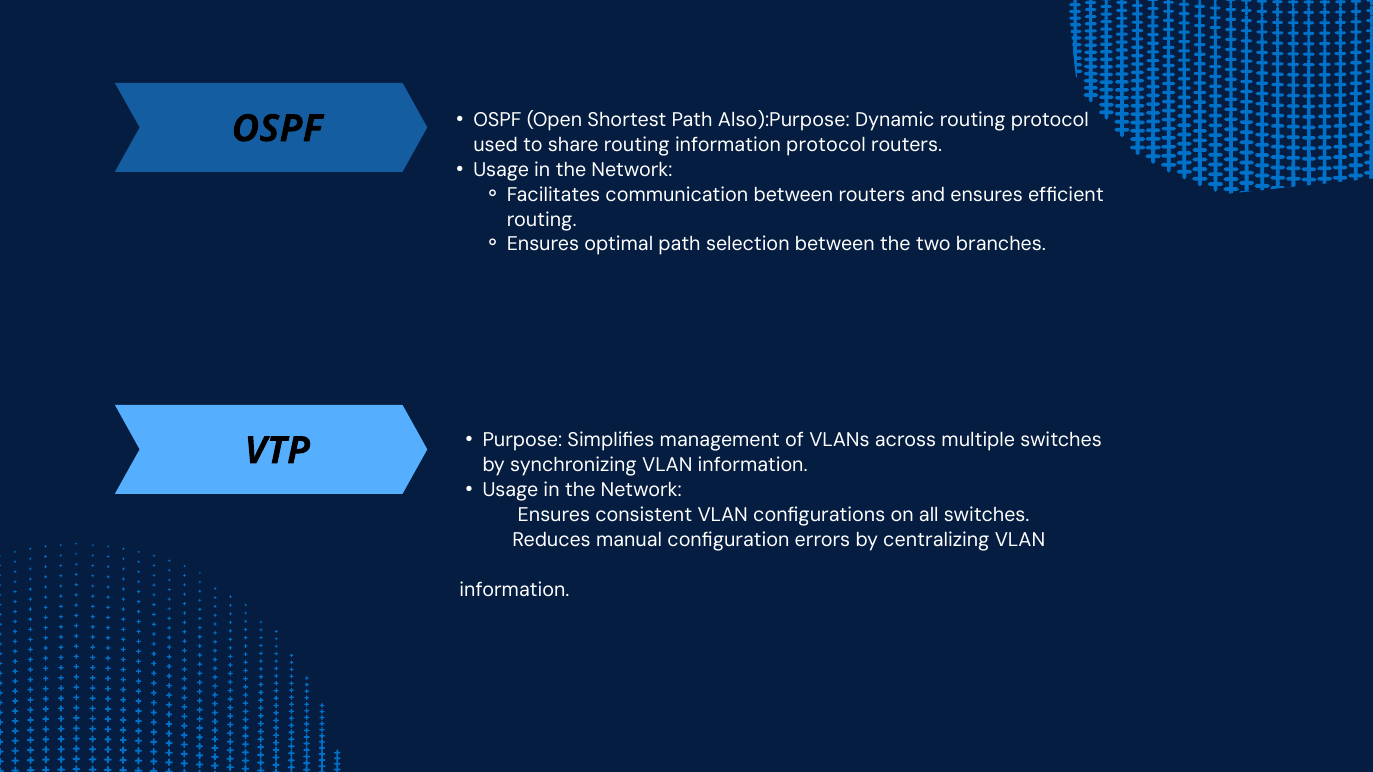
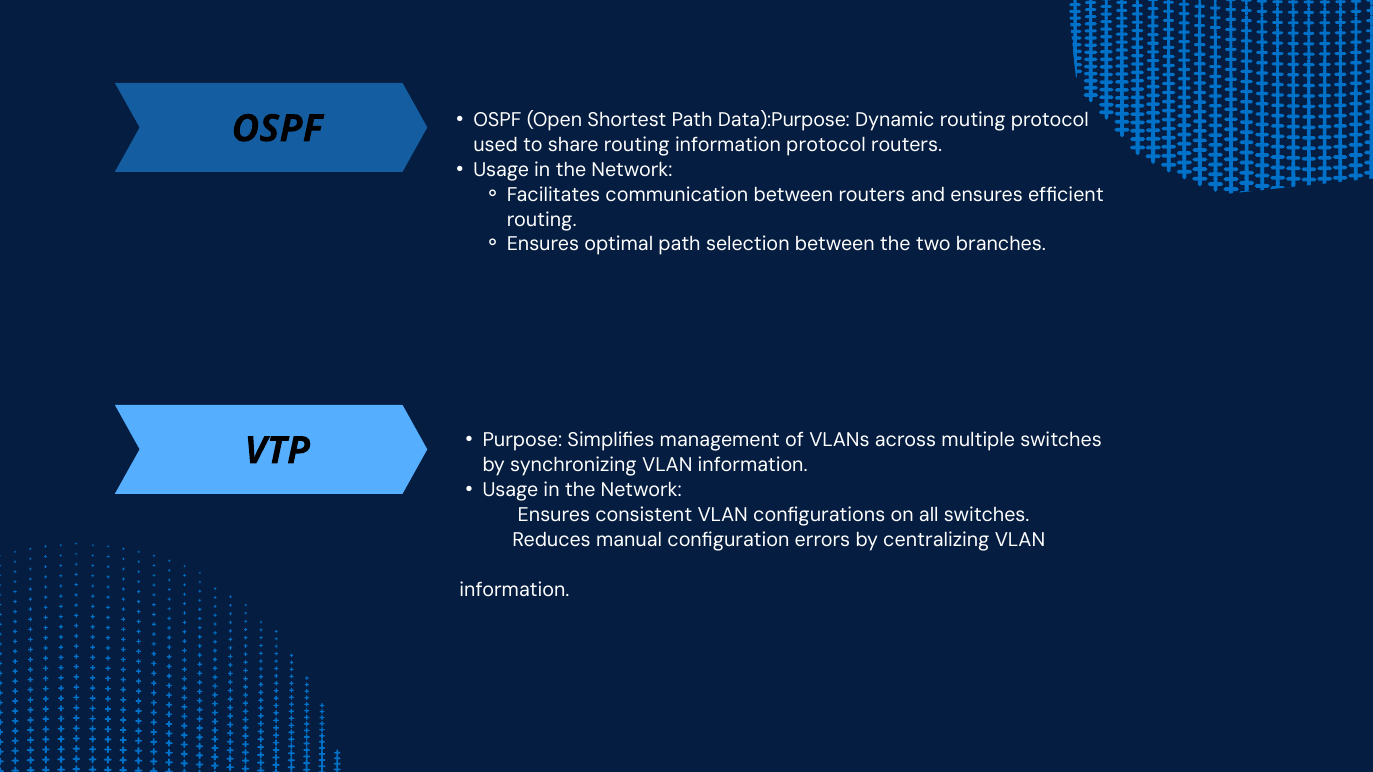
Also):Purpose: Also):Purpose -> Data):Purpose
